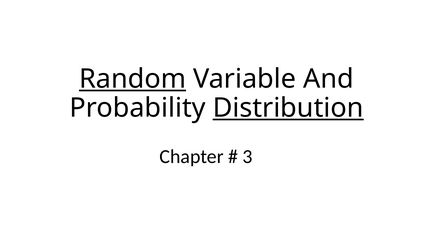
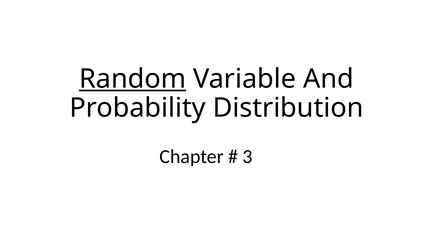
Distribution underline: present -> none
